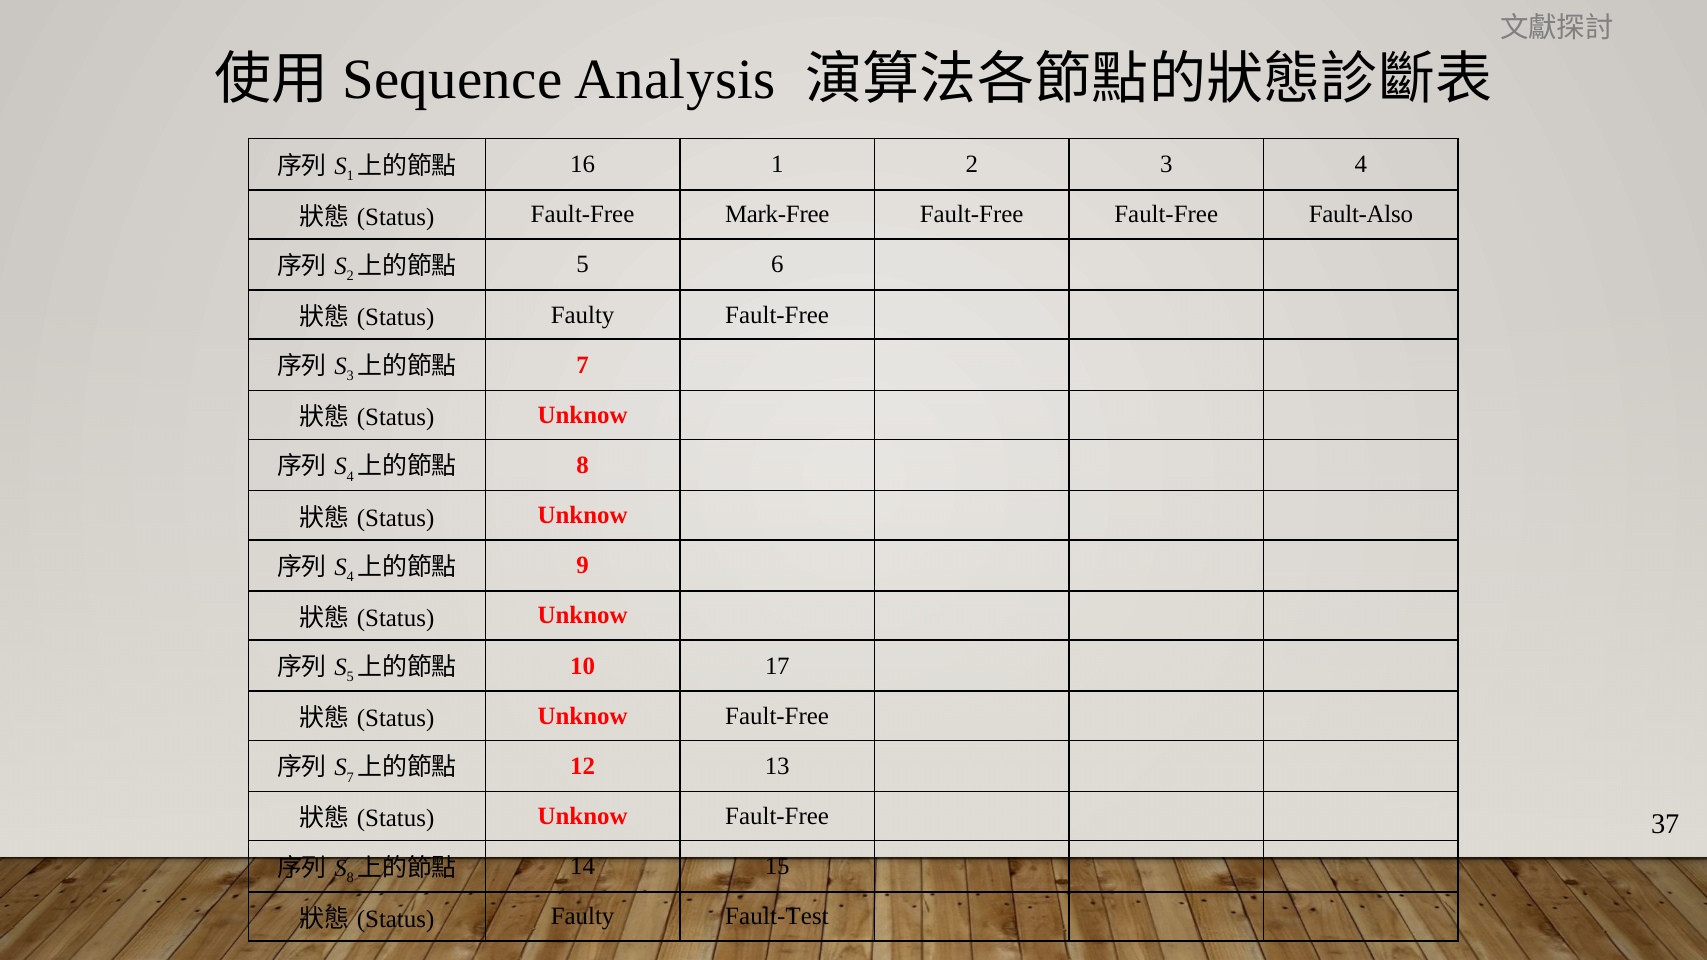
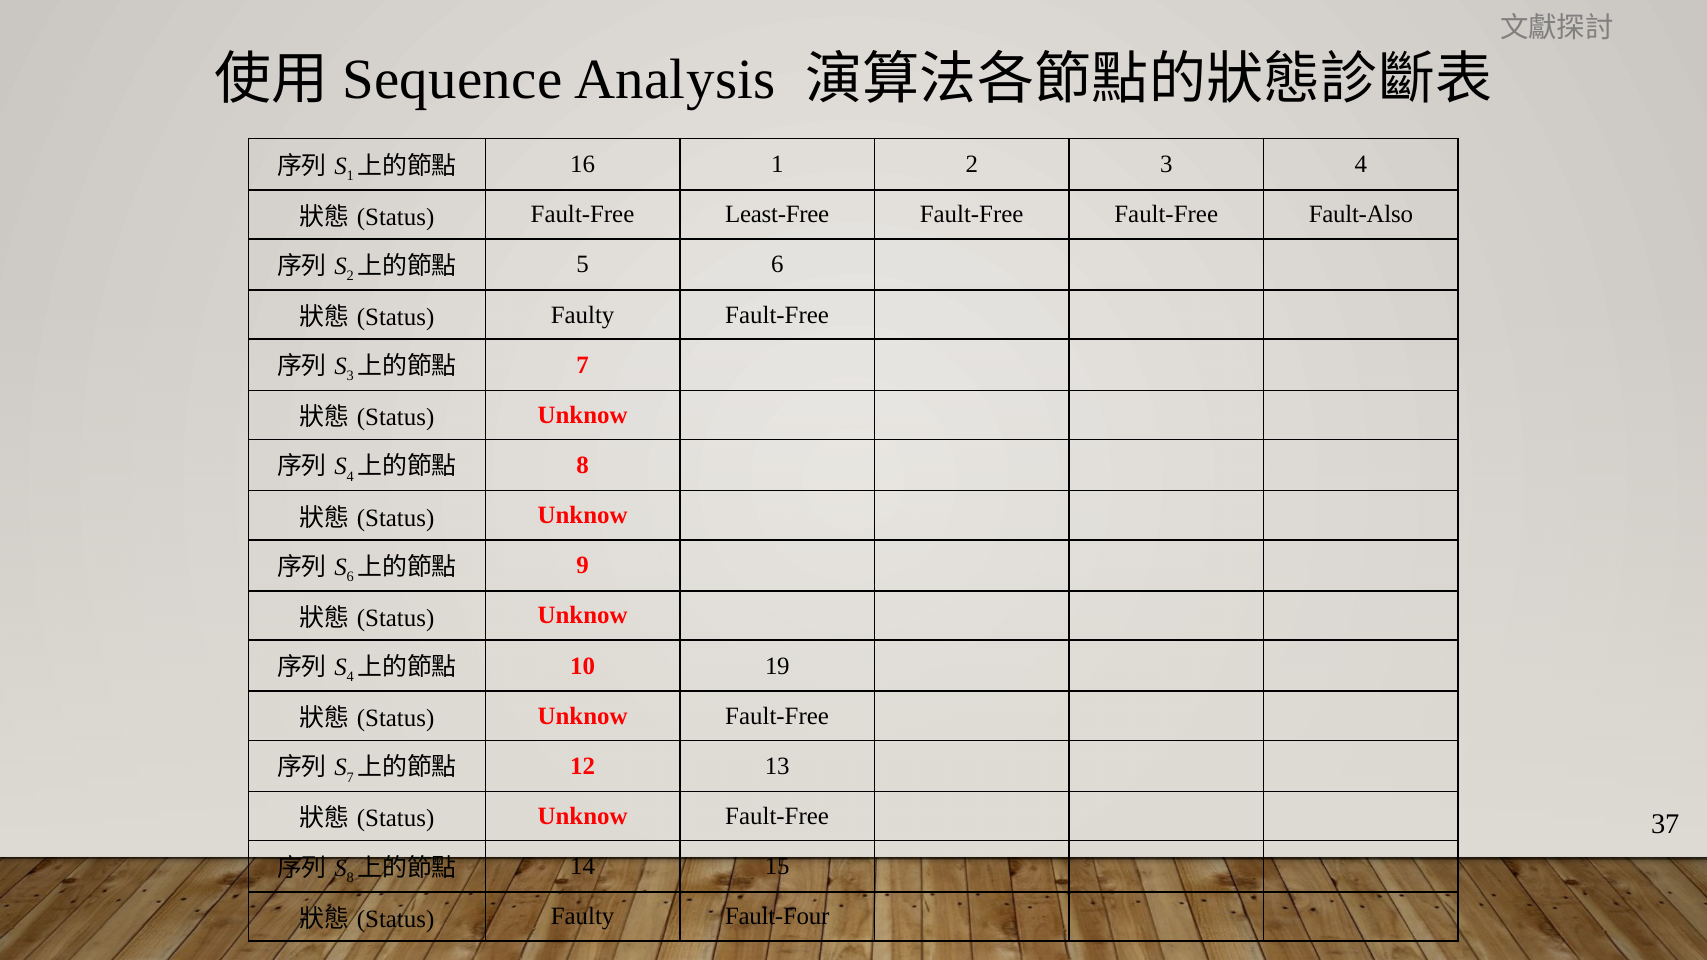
Mark-Free: Mark-Free -> Least-Free
4 at (350, 577): 4 -> 6
5 at (350, 677): 5 -> 4
17: 17 -> 19
Fault-Test: Fault-Test -> Fault-Four
